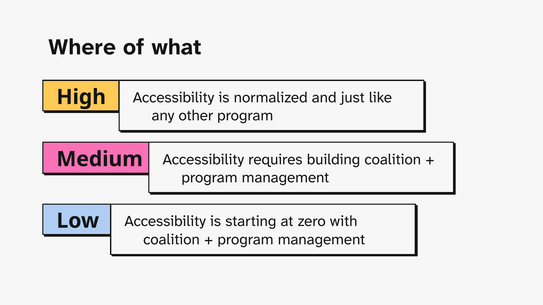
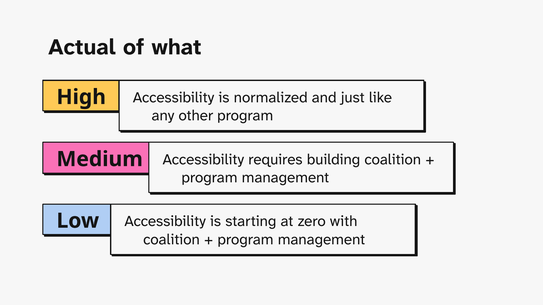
Where: Where -> Actual
